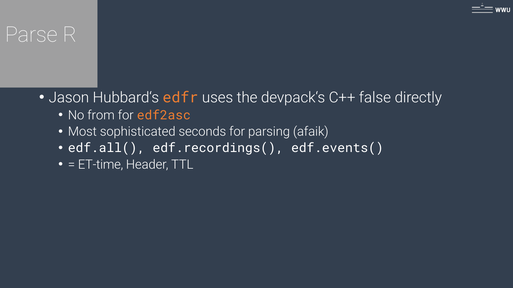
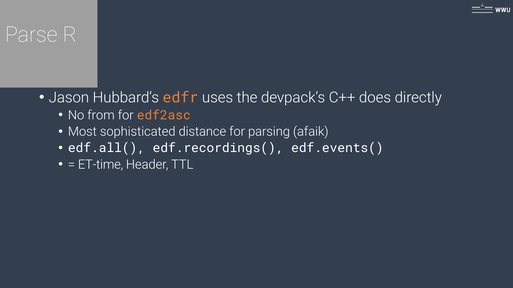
false: false -> does
seconds: seconds -> distance
